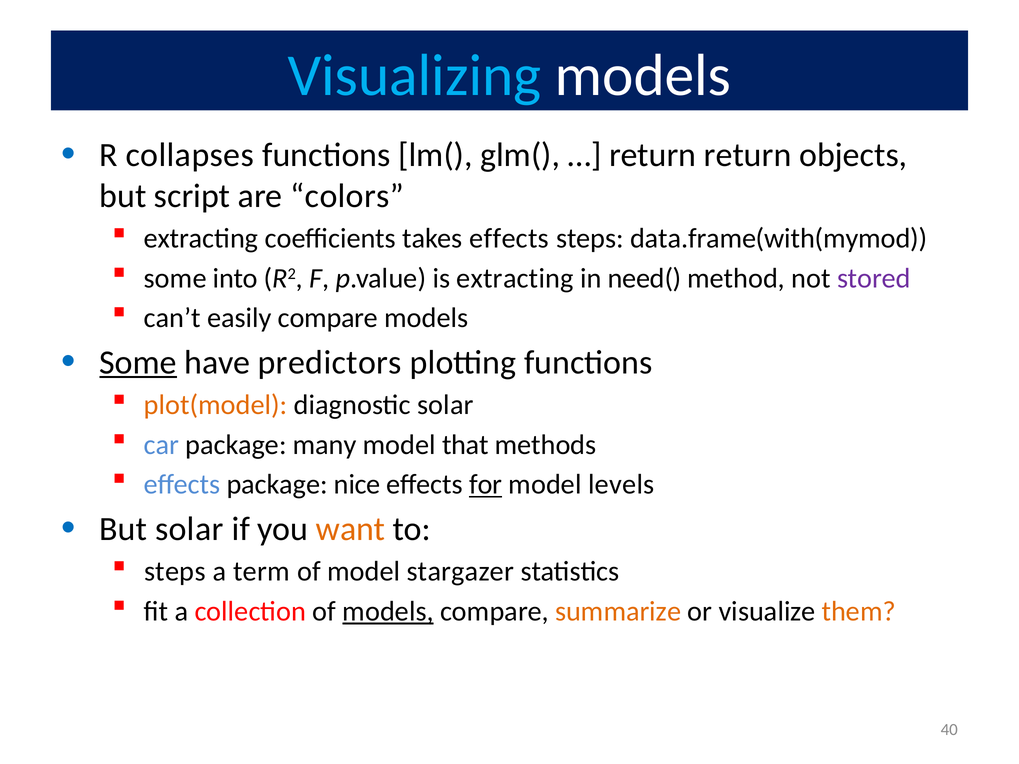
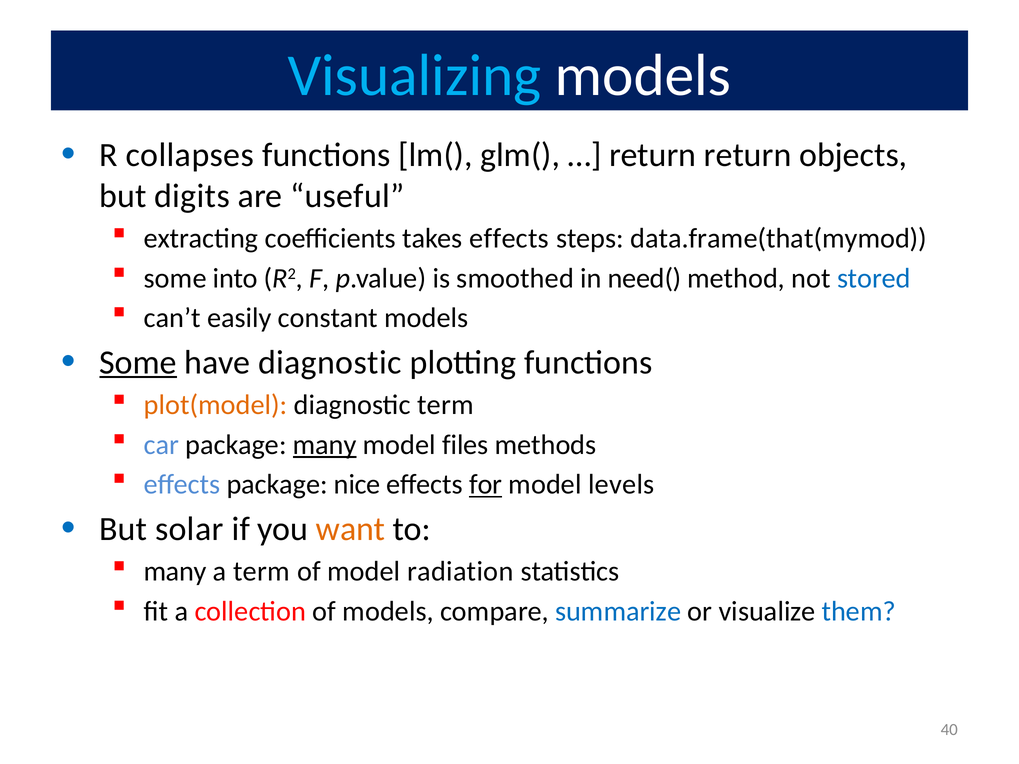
script: script -> digits
colors: colors -> useful
data.frame(with(mymod: data.frame(with(mymod -> data.frame(that(mymod
is extracting: extracting -> smoothed
stored colour: purple -> blue
easily compare: compare -> constant
have predictors: predictors -> diagnostic
diagnostic solar: solar -> term
many at (325, 445) underline: none -> present
that: that -> files
steps at (175, 572): steps -> many
stargazer: stargazer -> radiation
models at (388, 611) underline: present -> none
summarize colour: orange -> blue
them colour: orange -> blue
